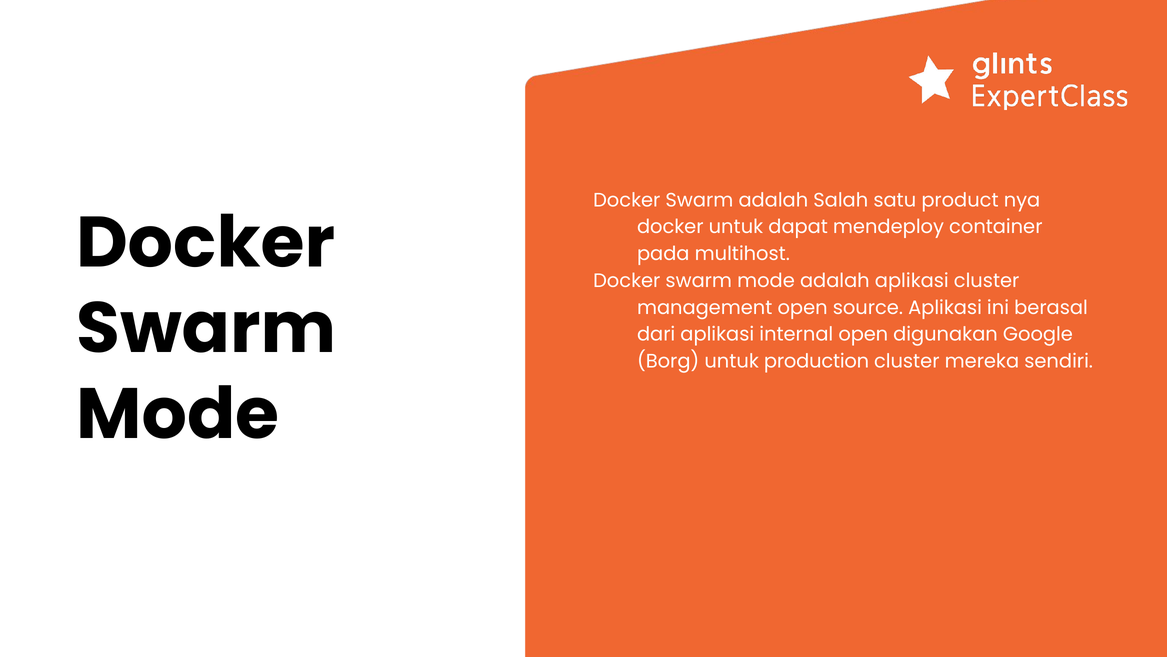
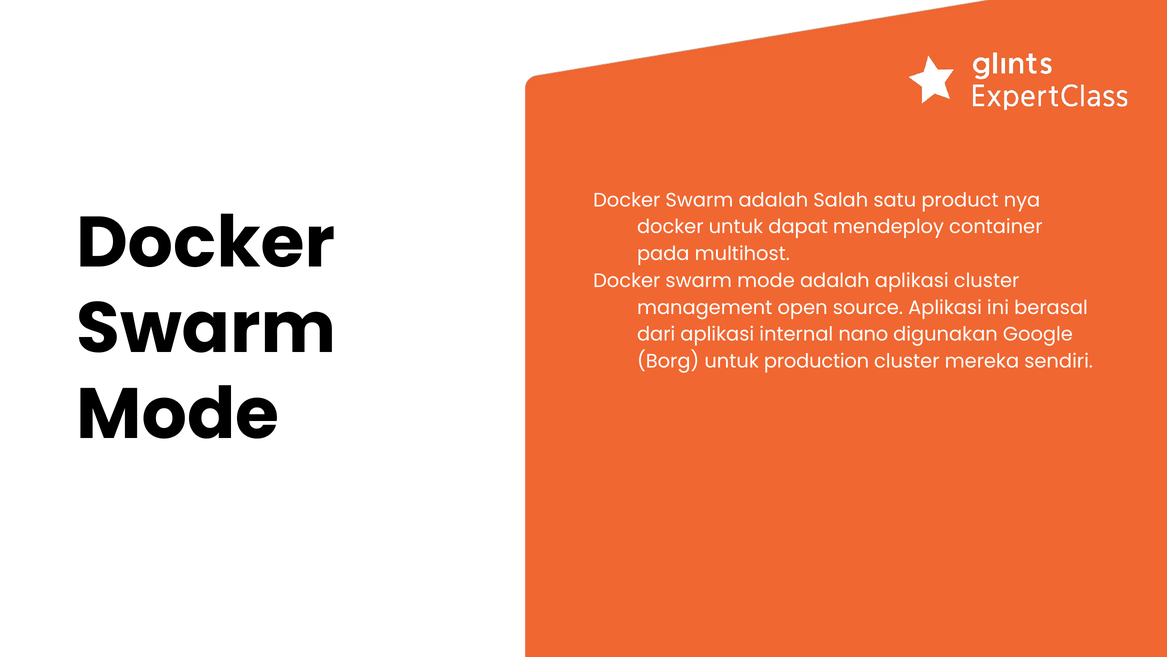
internal open: open -> nano
